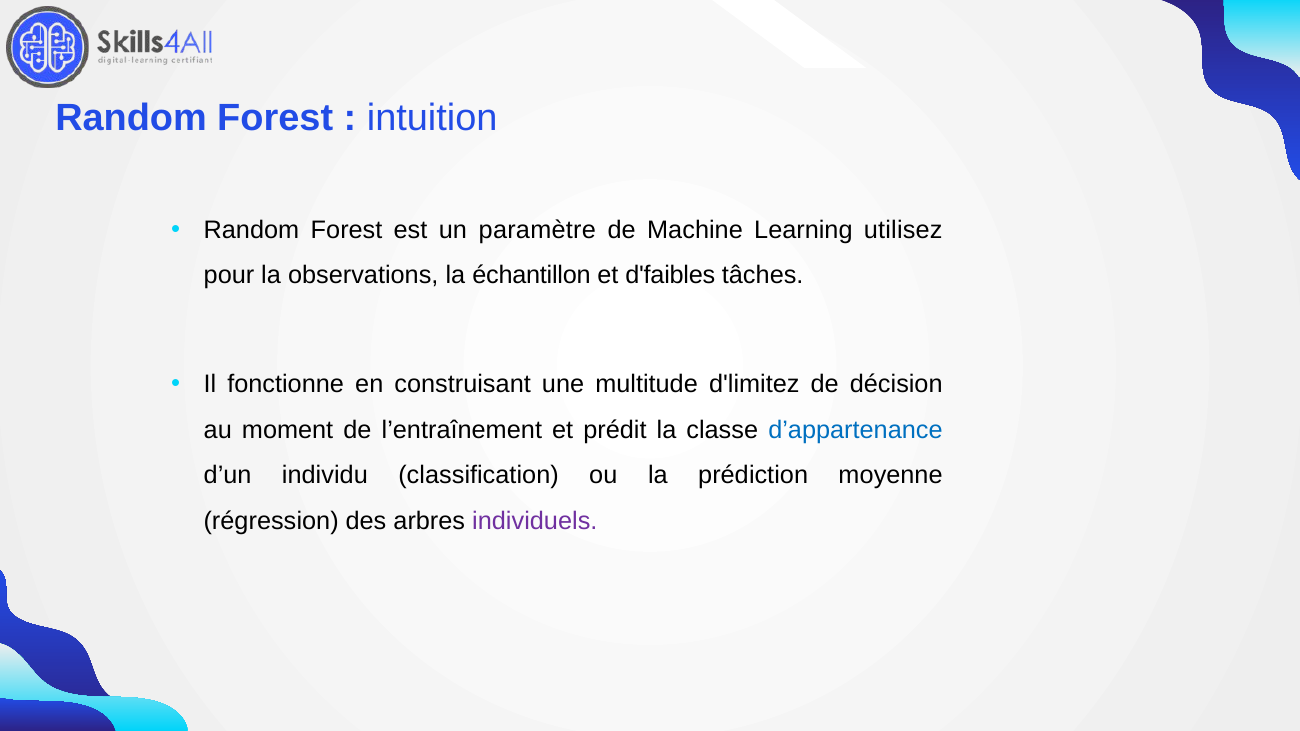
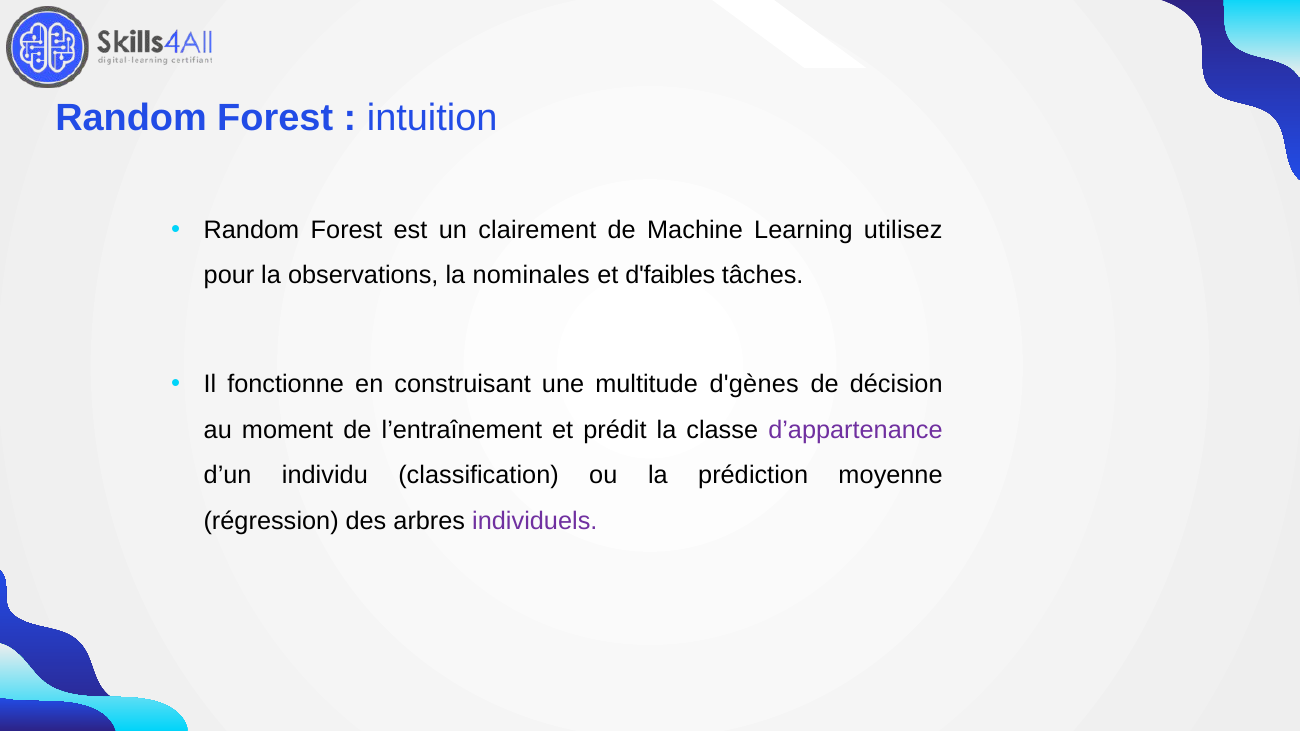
paramètre: paramètre -> clairement
échantillon: échantillon -> nominales
d'limitez: d'limitez -> d'gènes
d’appartenance colour: blue -> purple
